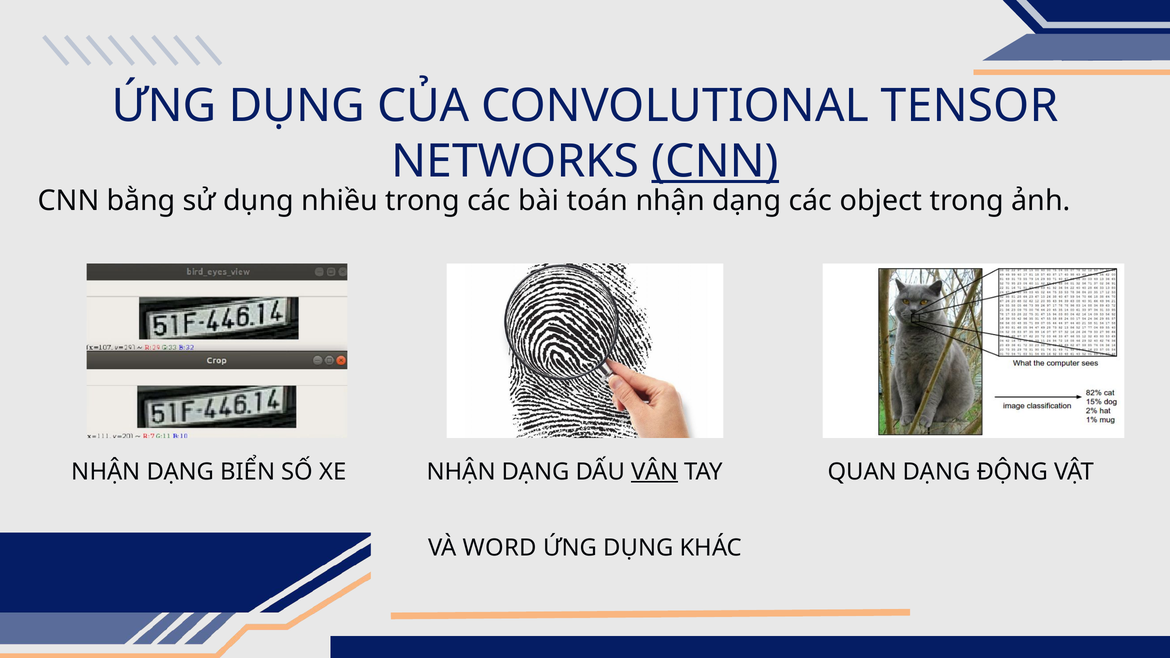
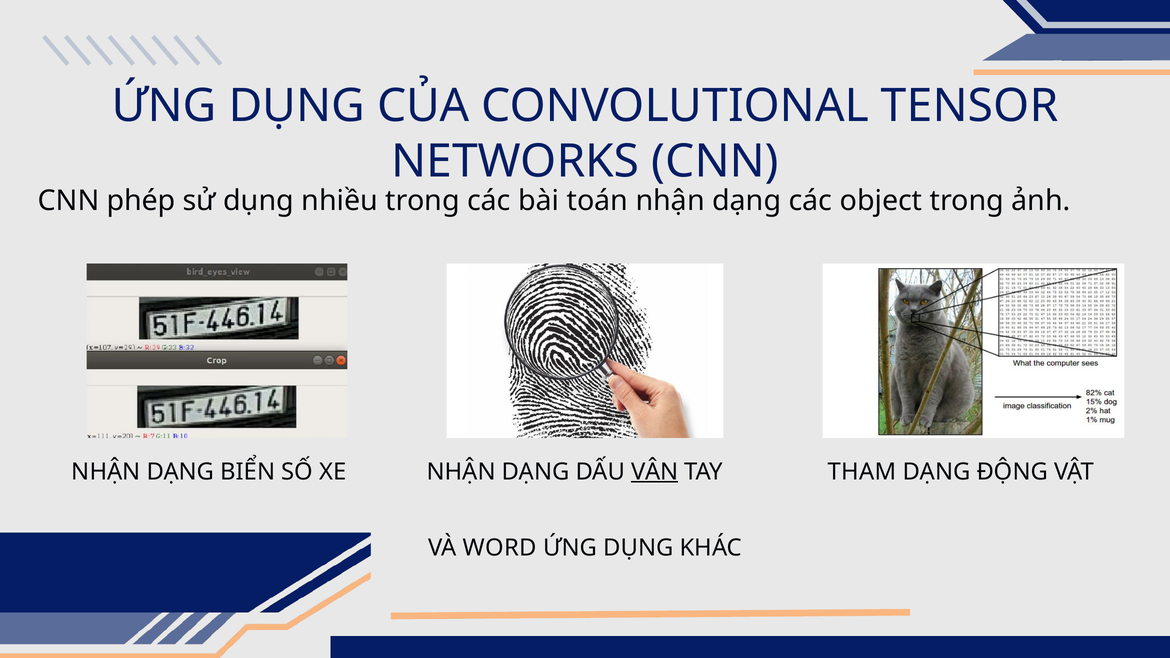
CNN at (715, 162) underline: present -> none
bằng: bằng -> phép
QUAN: QUAN -> THAM
